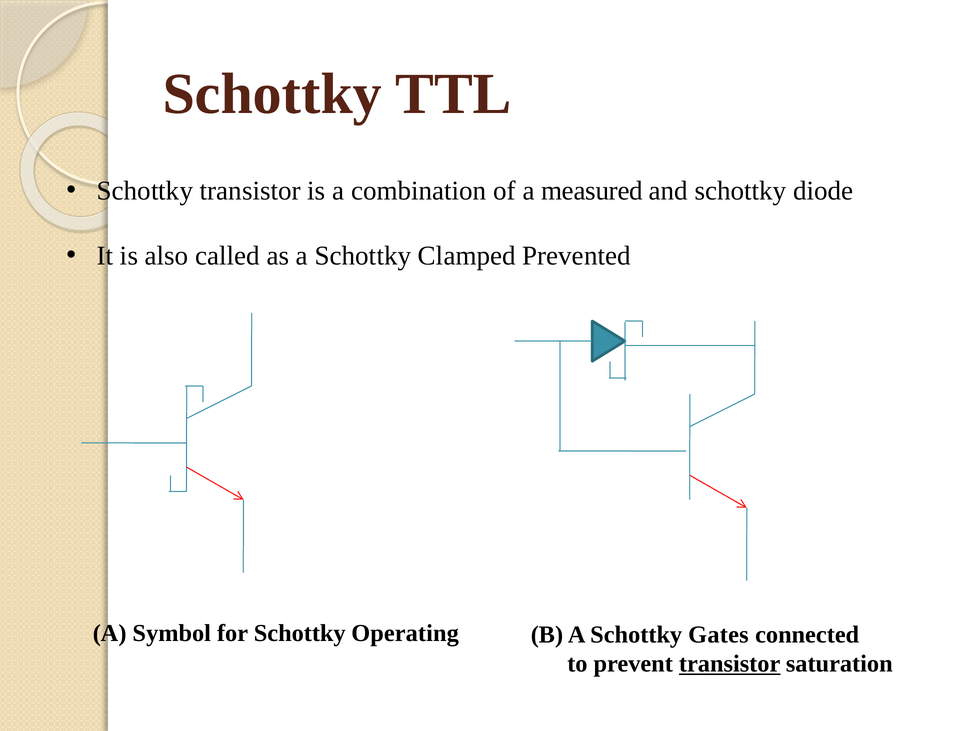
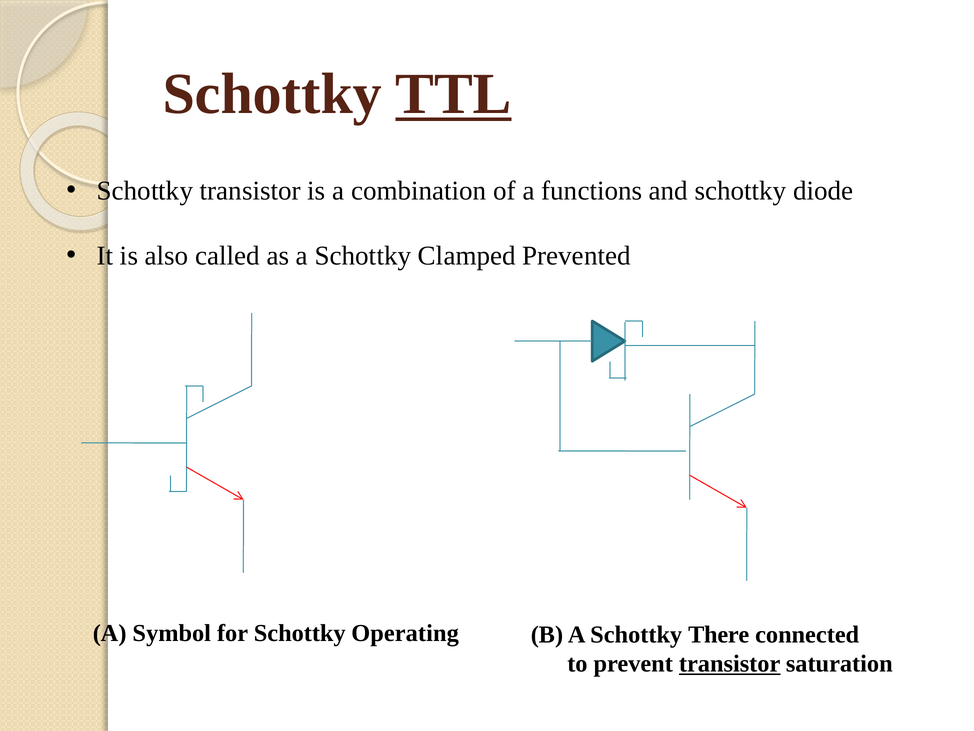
TTL underline: none -> present
measured: measured -> functions
Gates: Gates -> There
